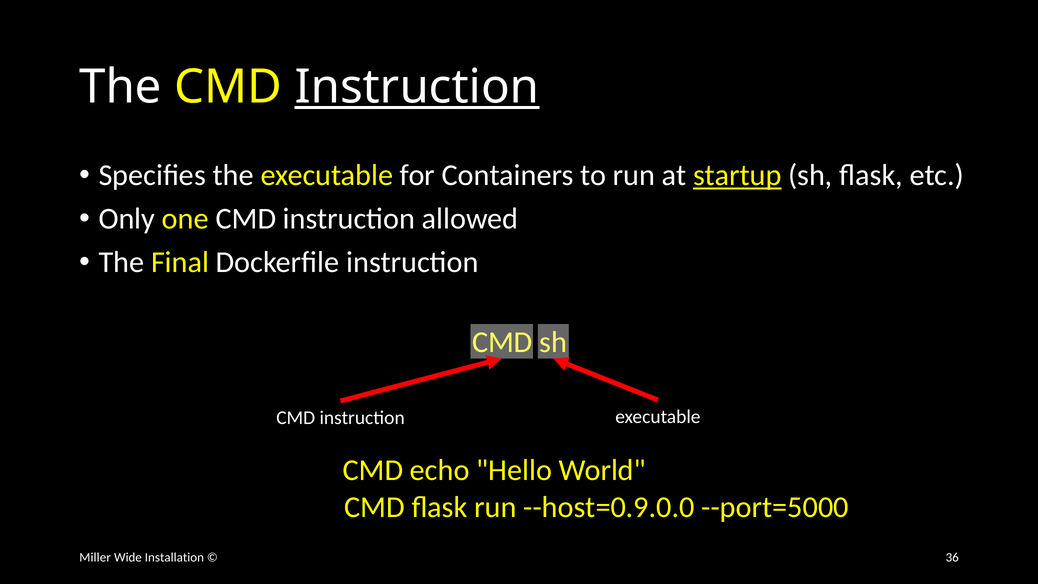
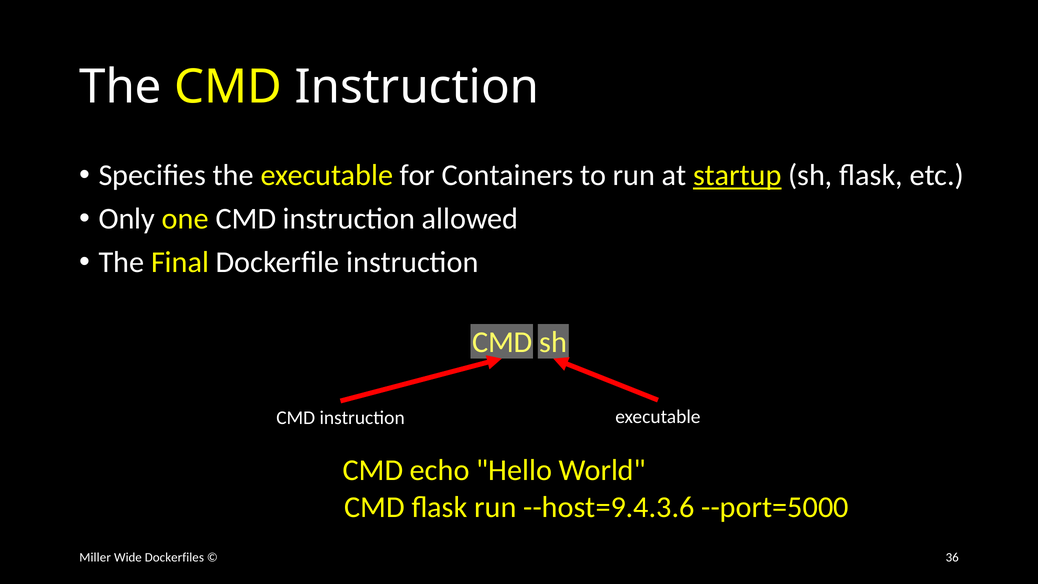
Instruction at (417, 87) underline: present -> none
--host=0.9.0.0: --host=0.9.0.0 -> --host=9.4.3.6
Installation: Installation -> Dockerfiles
